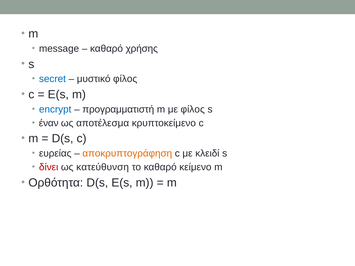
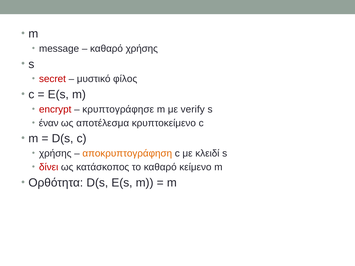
secret colour: blue -> red
encrypt colour: blue -> red
προγραμματιστή: προγραμματιστή -> κρυπτογράφησε
με φίλος: φίλος -> verify
ευρείας at (55, 154): ευρείας -> χρήσης
κατεύθυνση: κατεύθυνση -> κατάσκοπος
